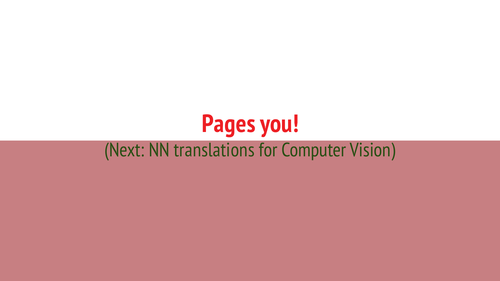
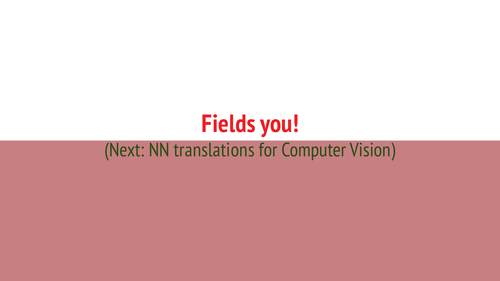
Pages: Pages -> Fields
